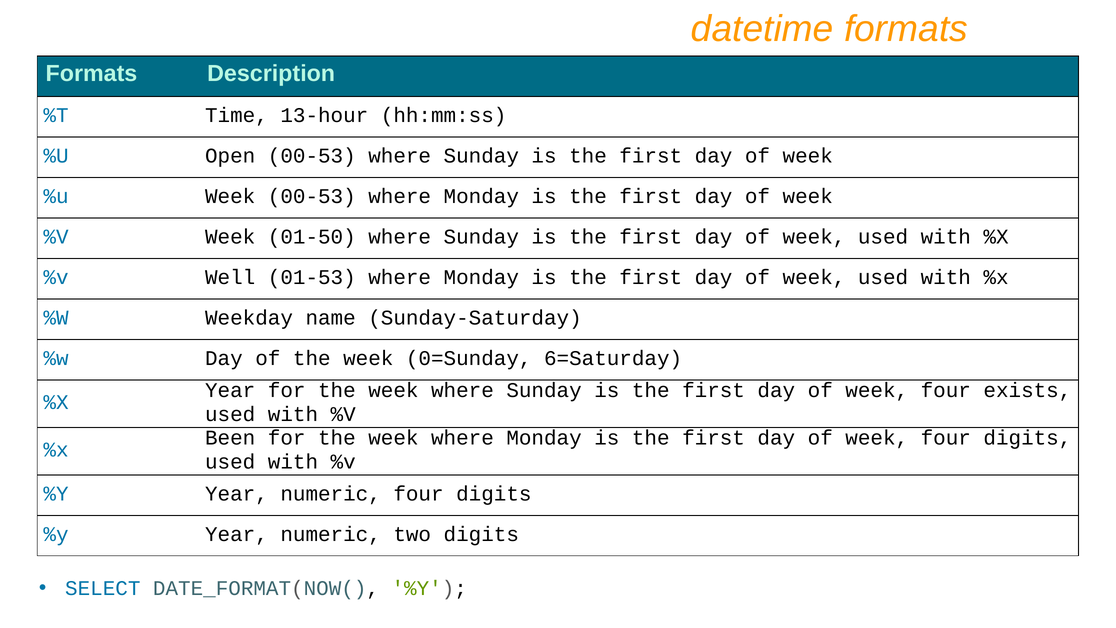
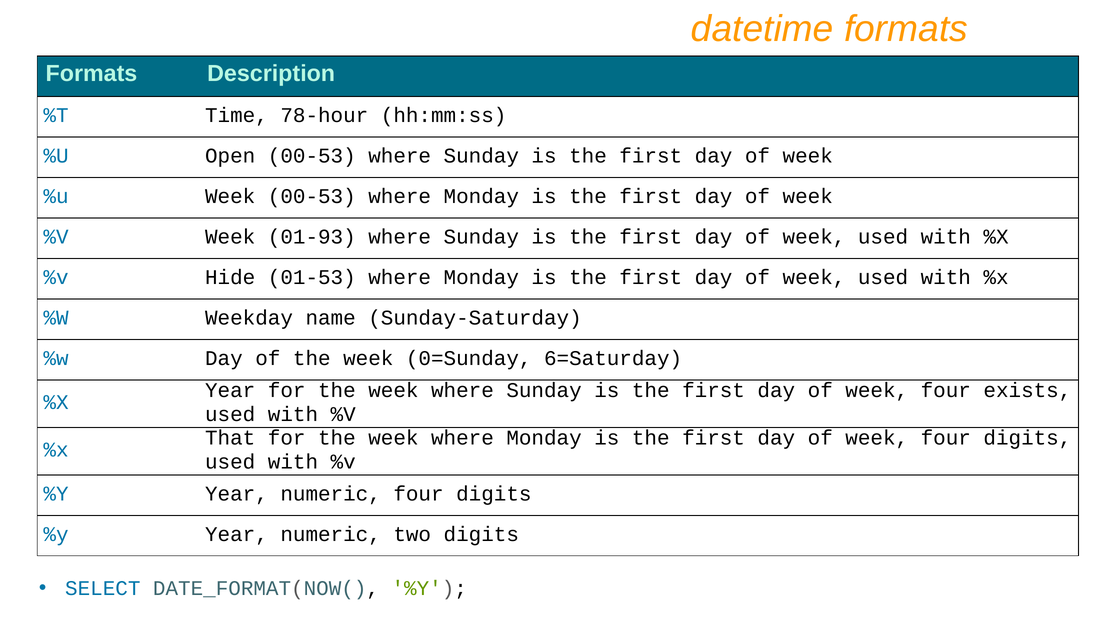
13-hour: 13-hour -> 78-hour
01-50: 01-50 -> 01-93
Well: Well -> Hide
Been: Been -> That
